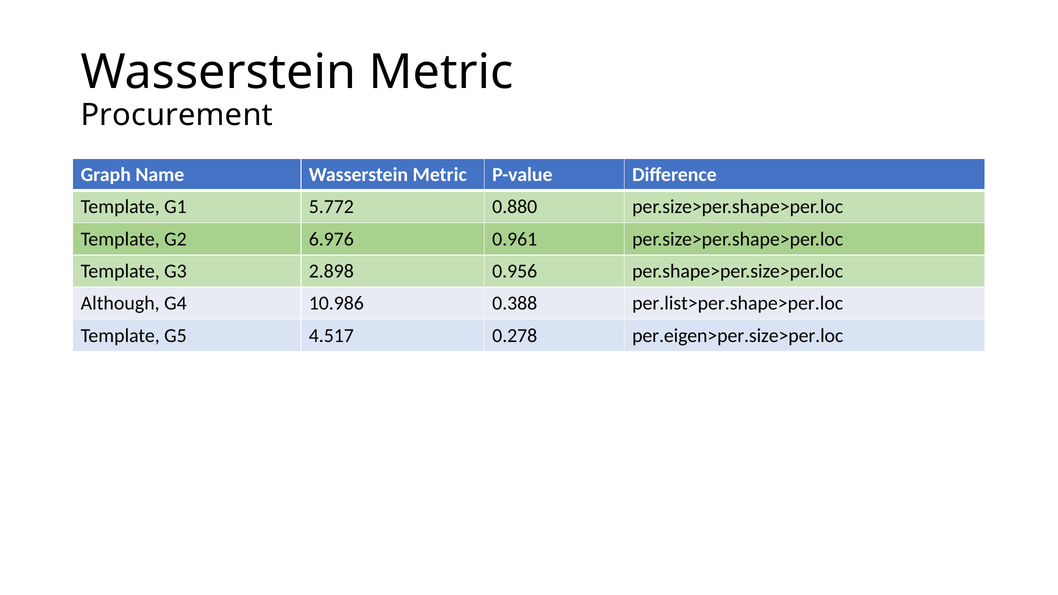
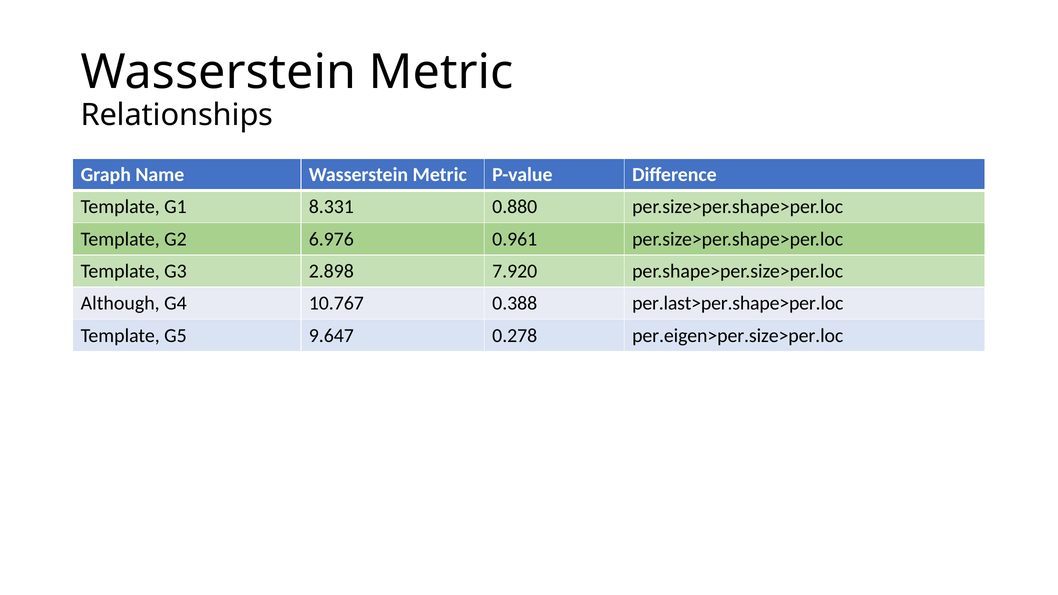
Procurement: Procurement -> Relationships
5.772: 5.772 -> 8.331
0.956: 0.956 -> 7.920
10.986: 10.986 -> 10.767
per.list>per.shape>per.loc: per.list>per.shape>per.loc -> per.last>per.shape>per.loc
4.517: 4.517 -> 9.647
